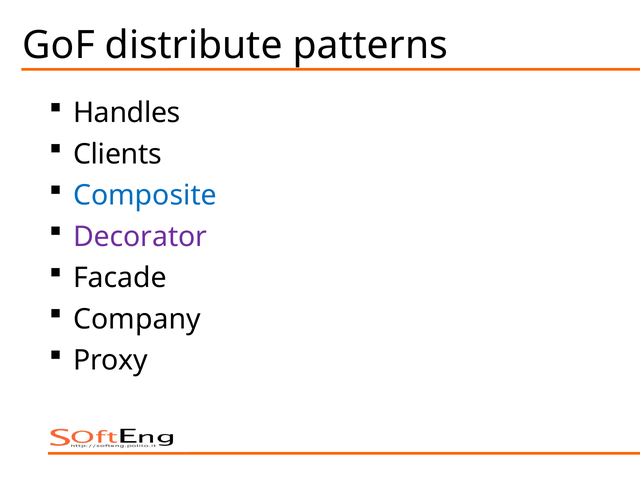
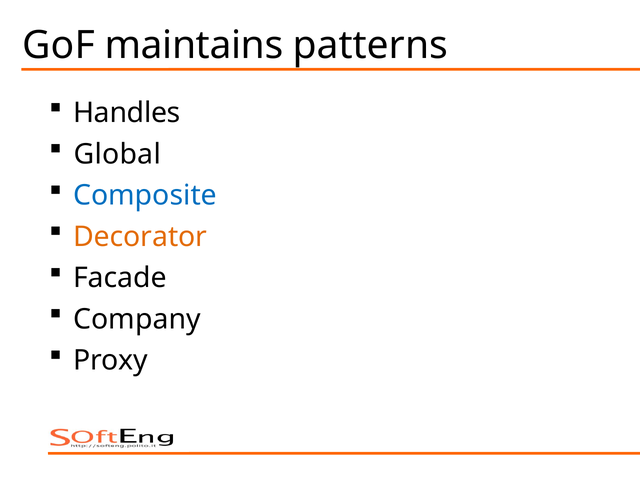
distribute: distribute -> maintains
Clients: Clients -> Global
Decorator colour: purple -> orange
